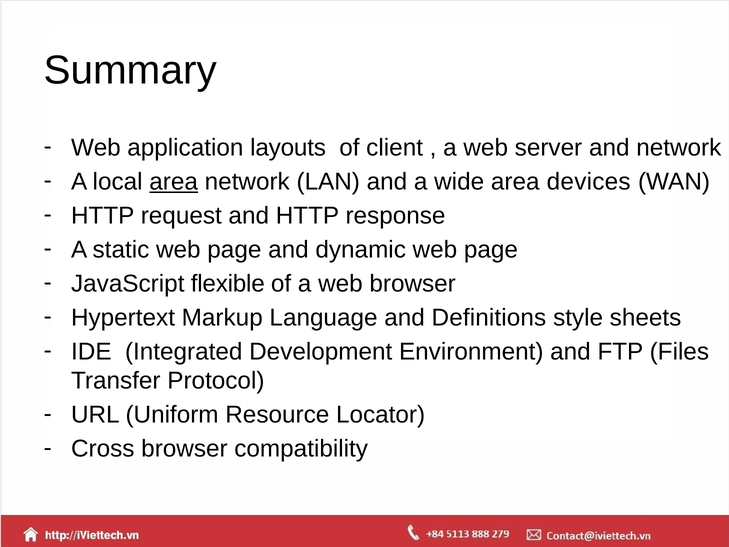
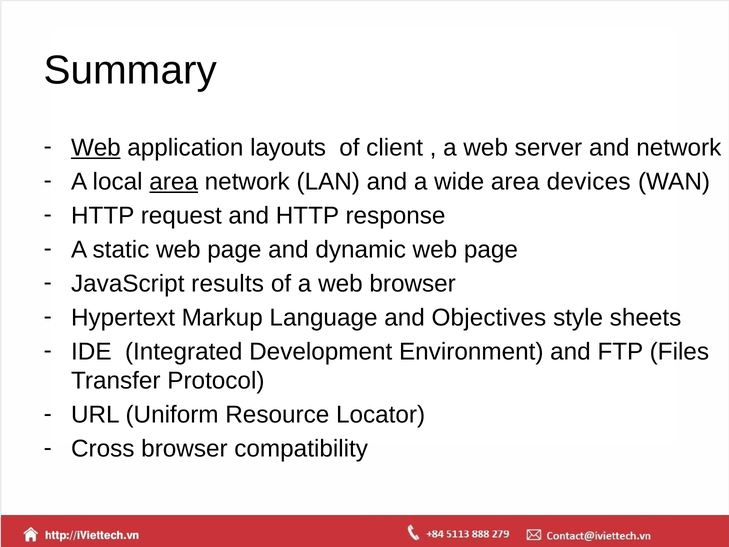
Web at (96, 148) underline: none -> present
flexible: flexible -> results
Definitions: Definitions -> Objectives
